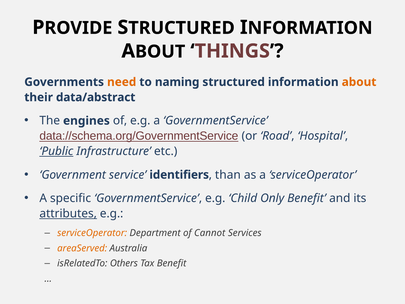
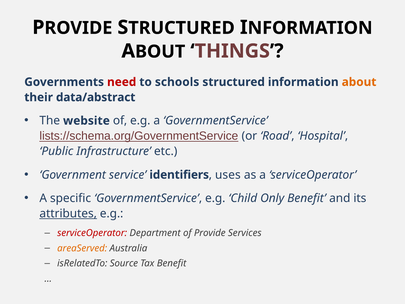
need colour: orange -> red
naming: naming -> schools
engines: engines -> website
data://schema.org/GovernmentService: data://schema.org/GovernmentService -> lists://schema.org/GovernmentService
Public underline: present -> none
than: than -> uses
serviceOperator at (92, 233) colour: orange -> red
of Cannot: Cannot -> Provide
Others: Others -> Source
